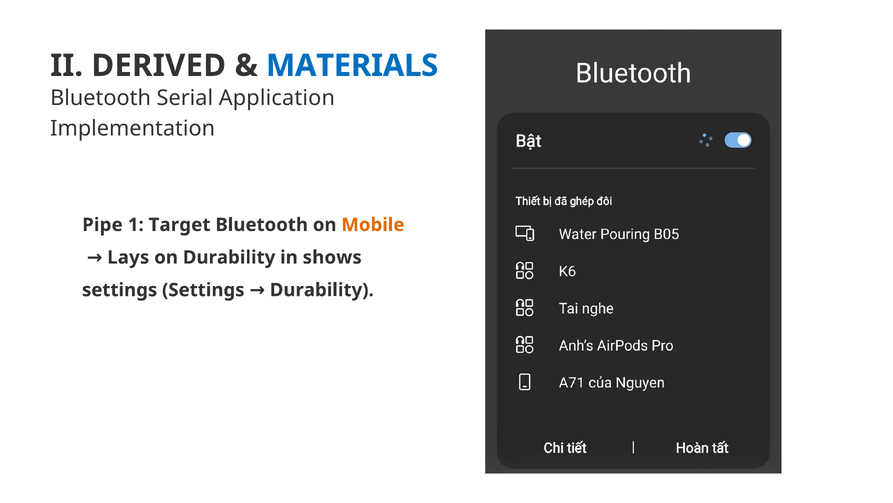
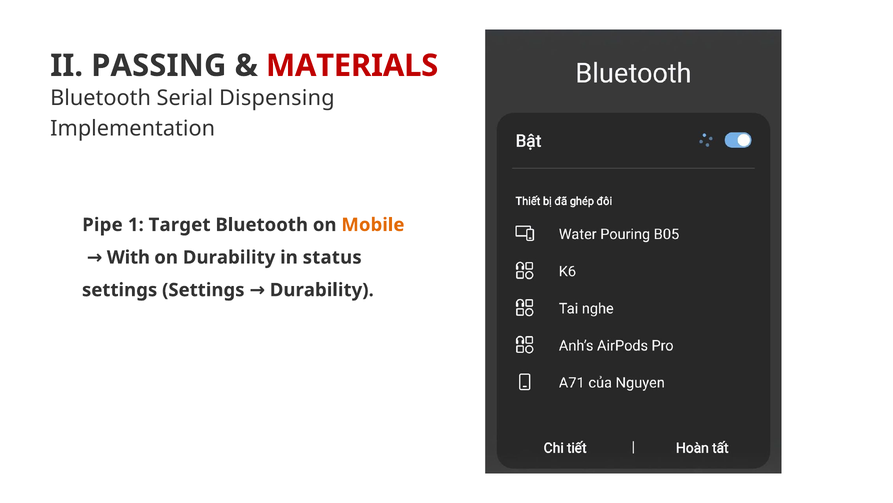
DERIVED: DERIVED -> PASSING
MATERIALS colour: blue -> red
Application: Application -> Dispensing
Lays: Lays -> With
shows: shows -> status
